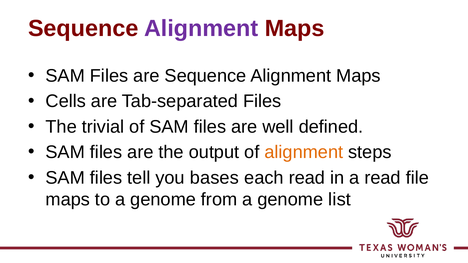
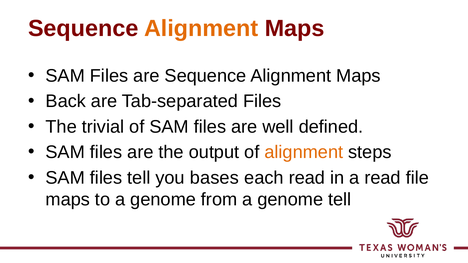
Alignment at (201, 29) colour: purple -> orange
Cells: Cells -> Back
genome list: list -> tell
